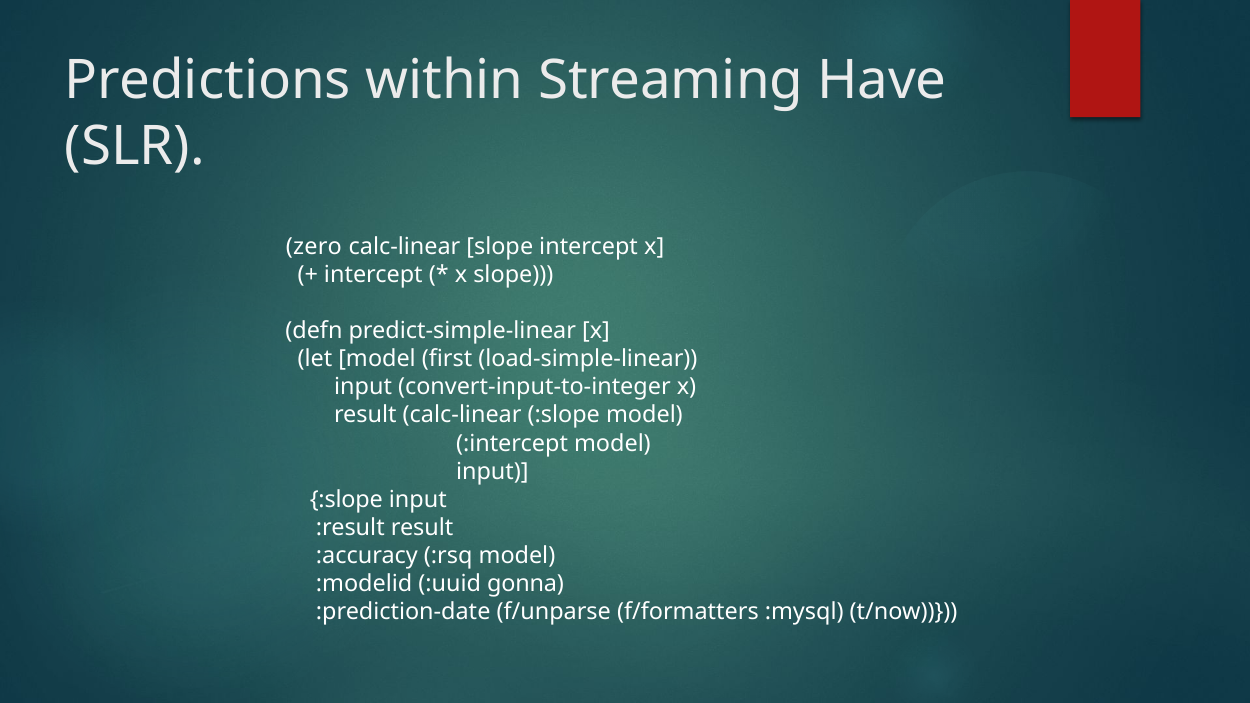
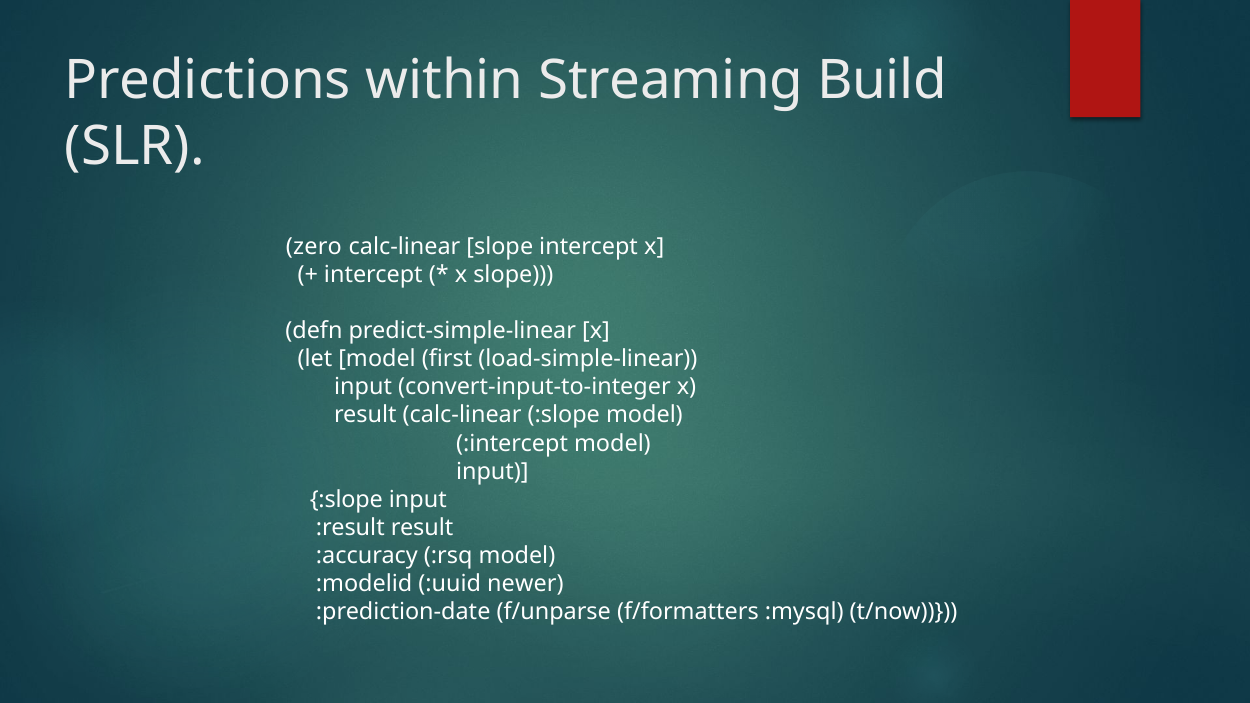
Have: Have -> Build
gonna: gonna -> newer
